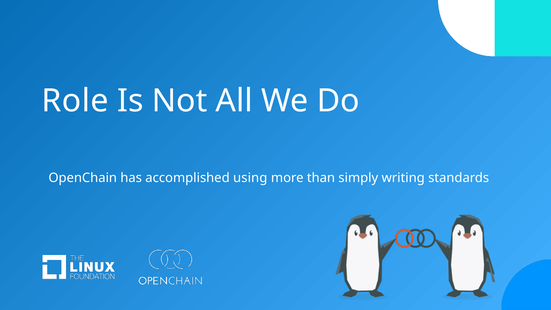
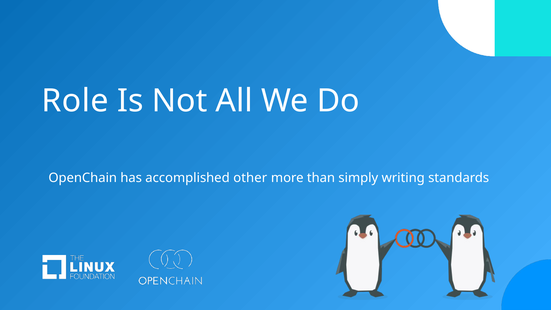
using: using -> other
